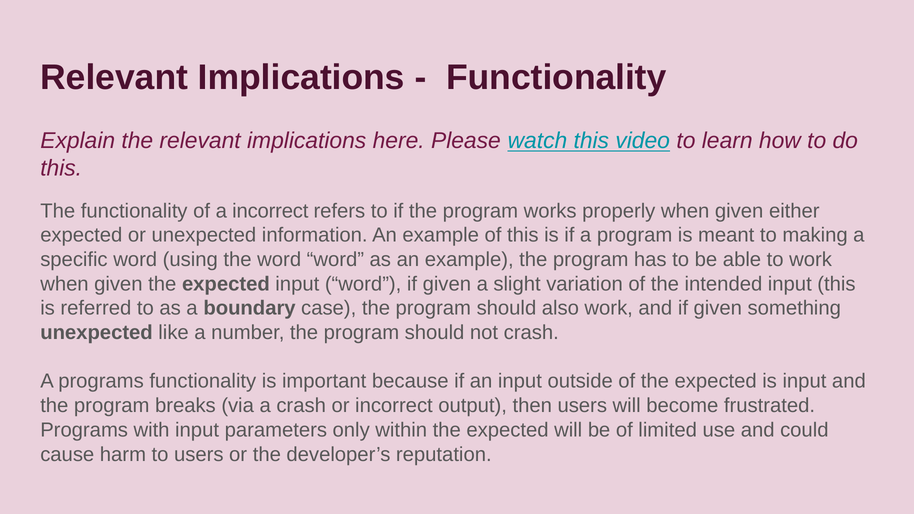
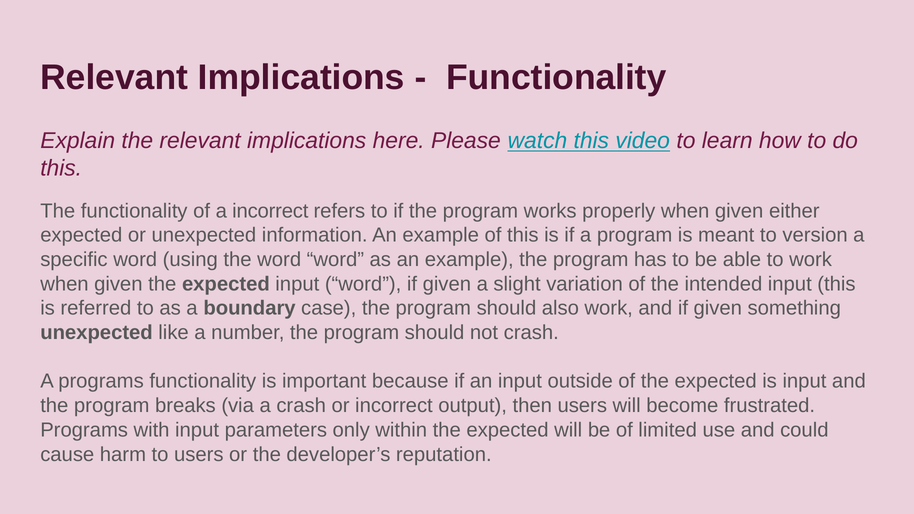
making: making -> version
